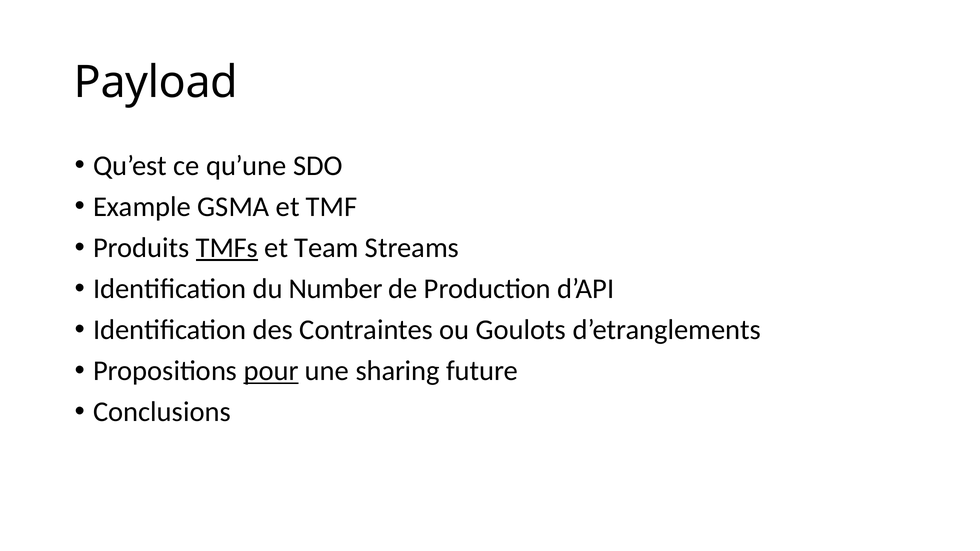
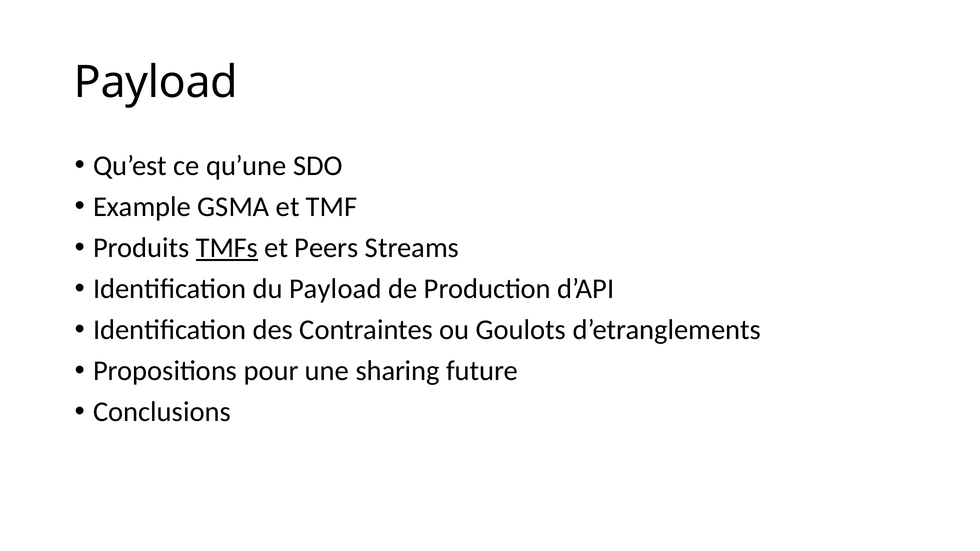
Team: Team -> Peers
du Number: Number -> Payload
pour underline: present -> none
